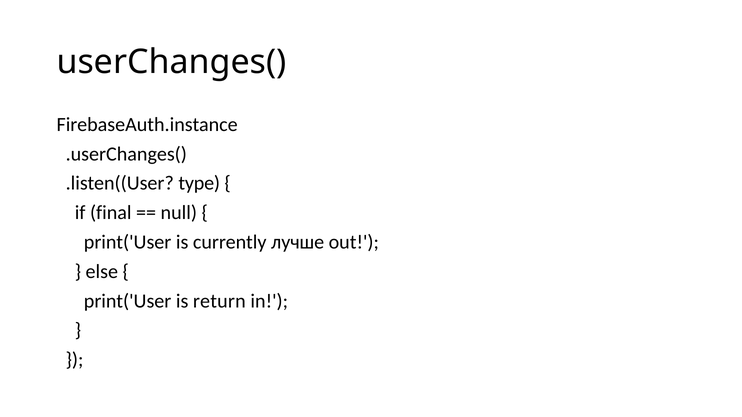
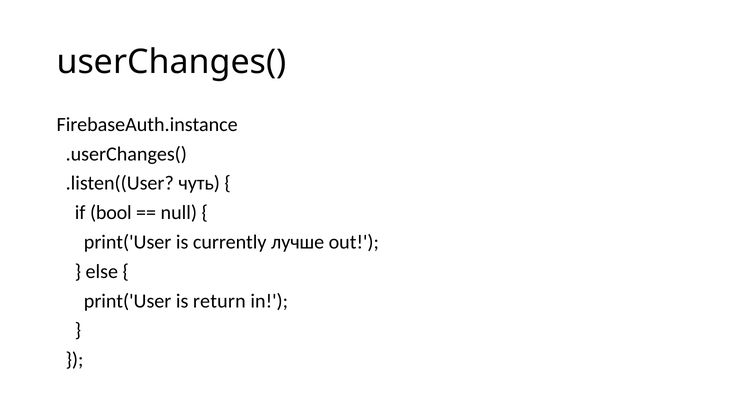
type: type -> чуть
final: final -> bool
